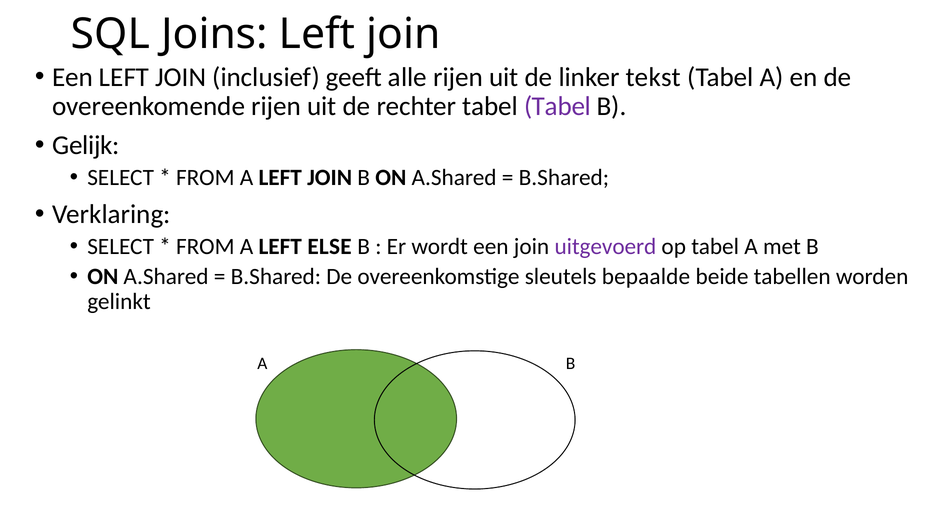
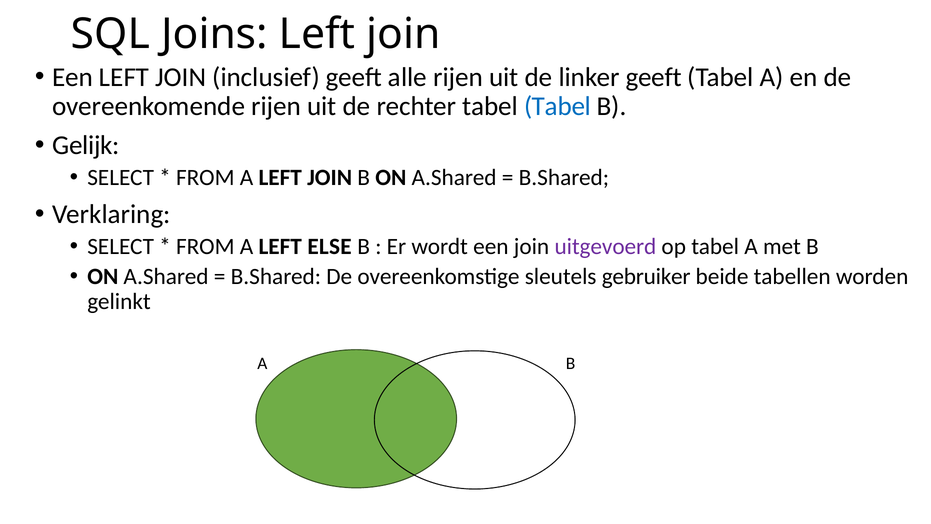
linker tekst: tekst -> geeft
Tabel at (558, 106) colour: purple -> blue
bepaalde: bepaalde -> gebruiker
